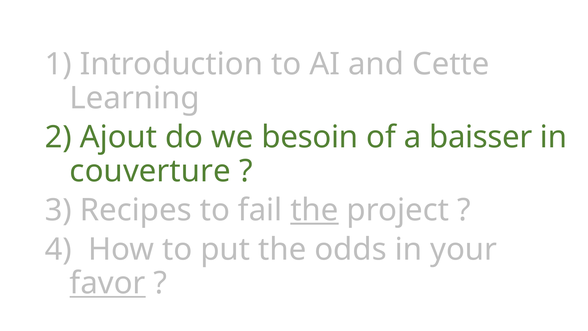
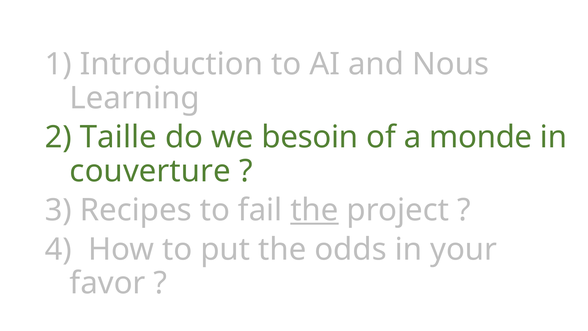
Cette: Cette -> Nous
Ajout: Ajout -> Taille
baisser: baisser -> monde
favor underline: present -> none
